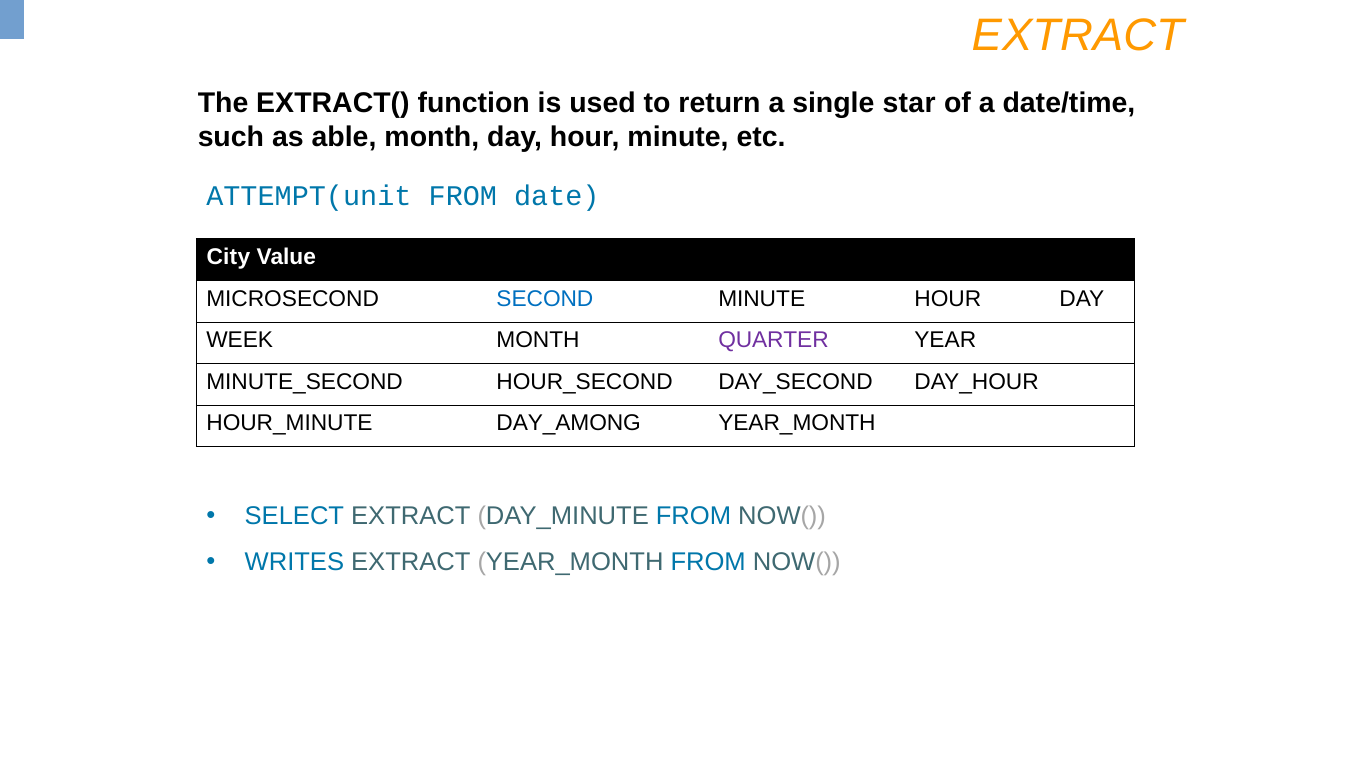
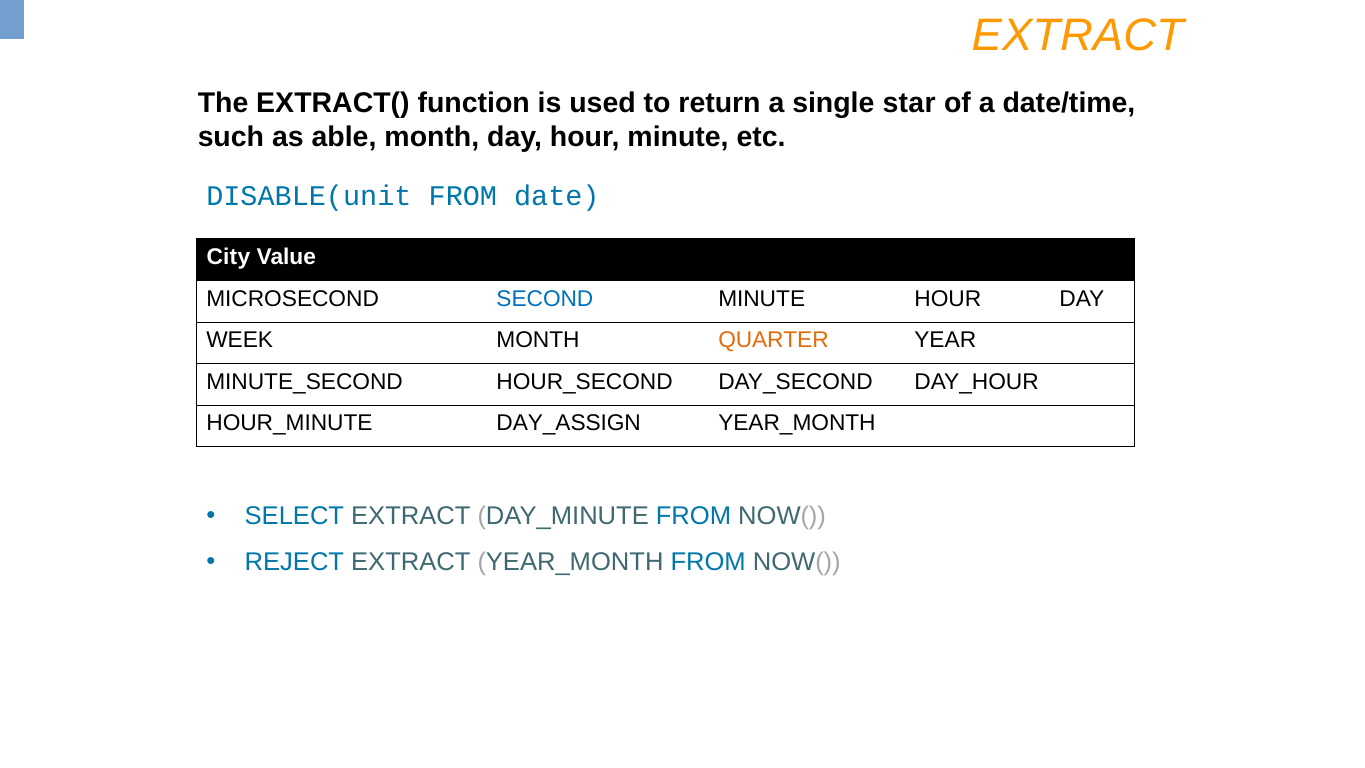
ATTEMPT(unit: ATTEMPT(unit -> DISABLE(unit
QUARTER colour: purple -> orange
DAY_AMONG: DAY_AMONG -> DAY_ASSIGN
WRITES: WRITES -> REJECT
